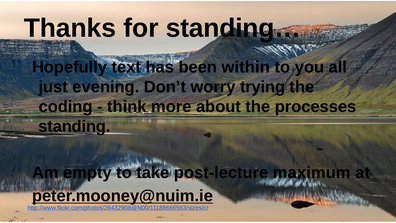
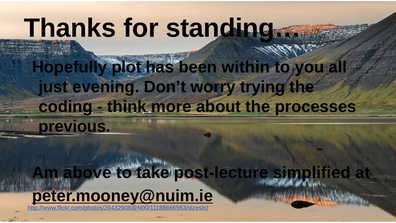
text: text -> plot
standing: standing -> previous
empty: empty -> above
maximum: maximum -> simplified
